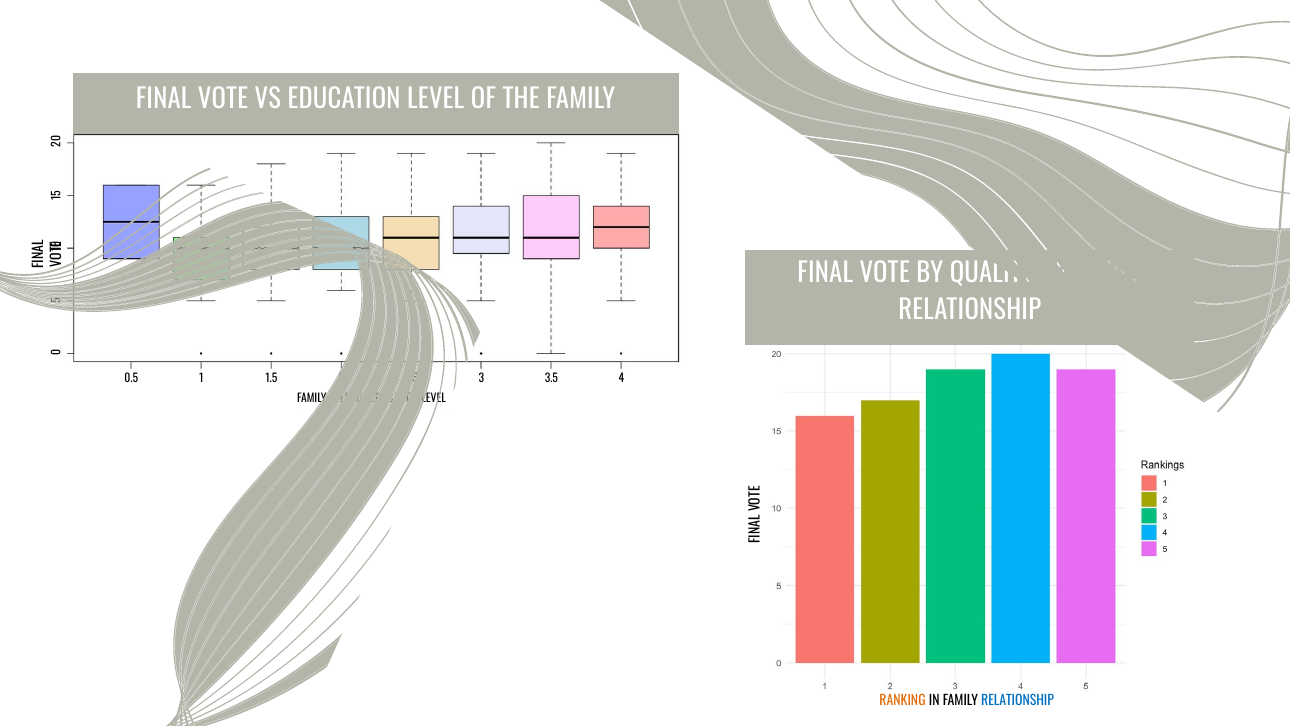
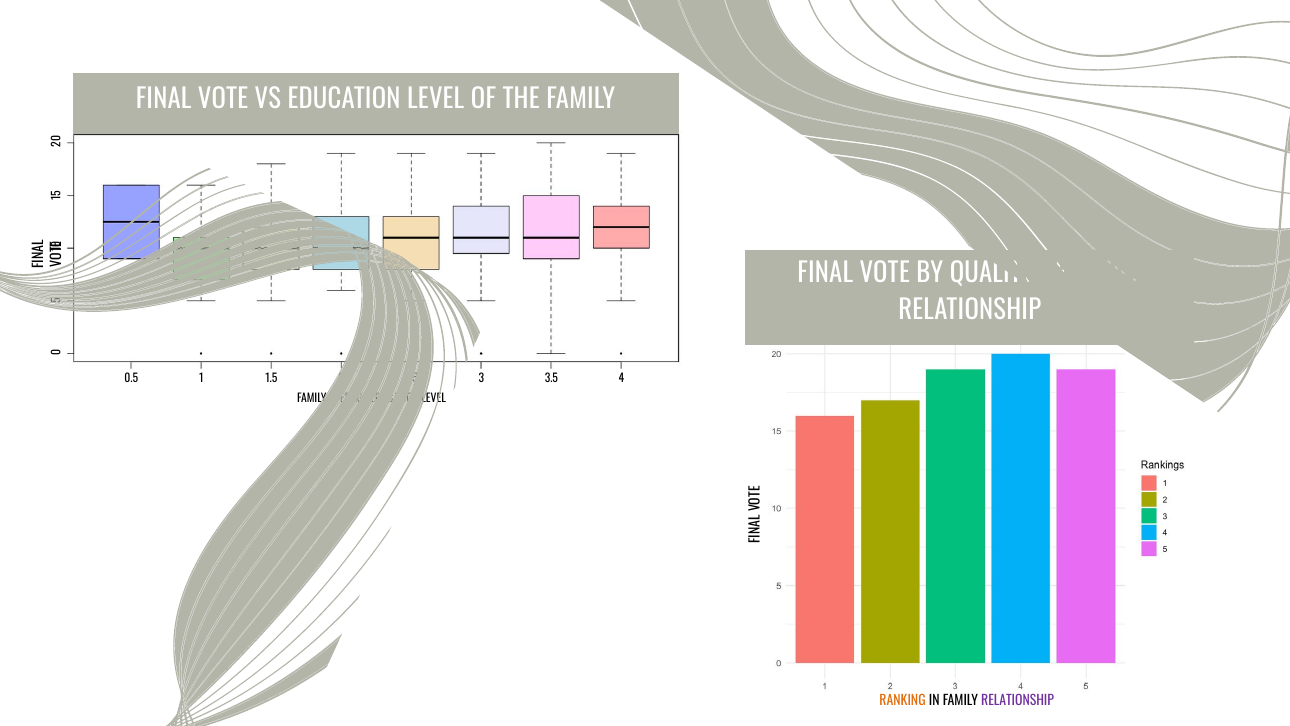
RELATIONSHIP at (1018, 701) colour: blue -> purple
